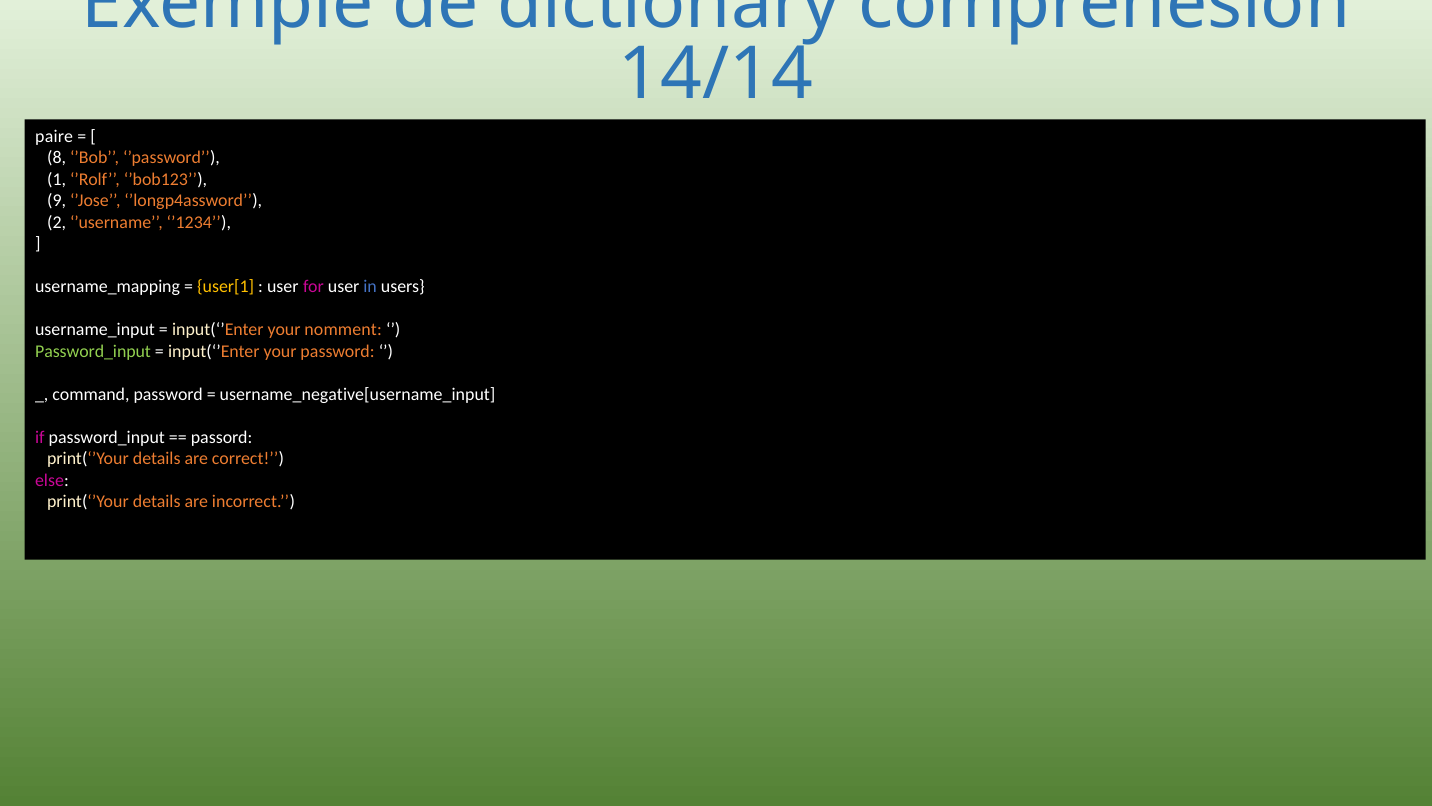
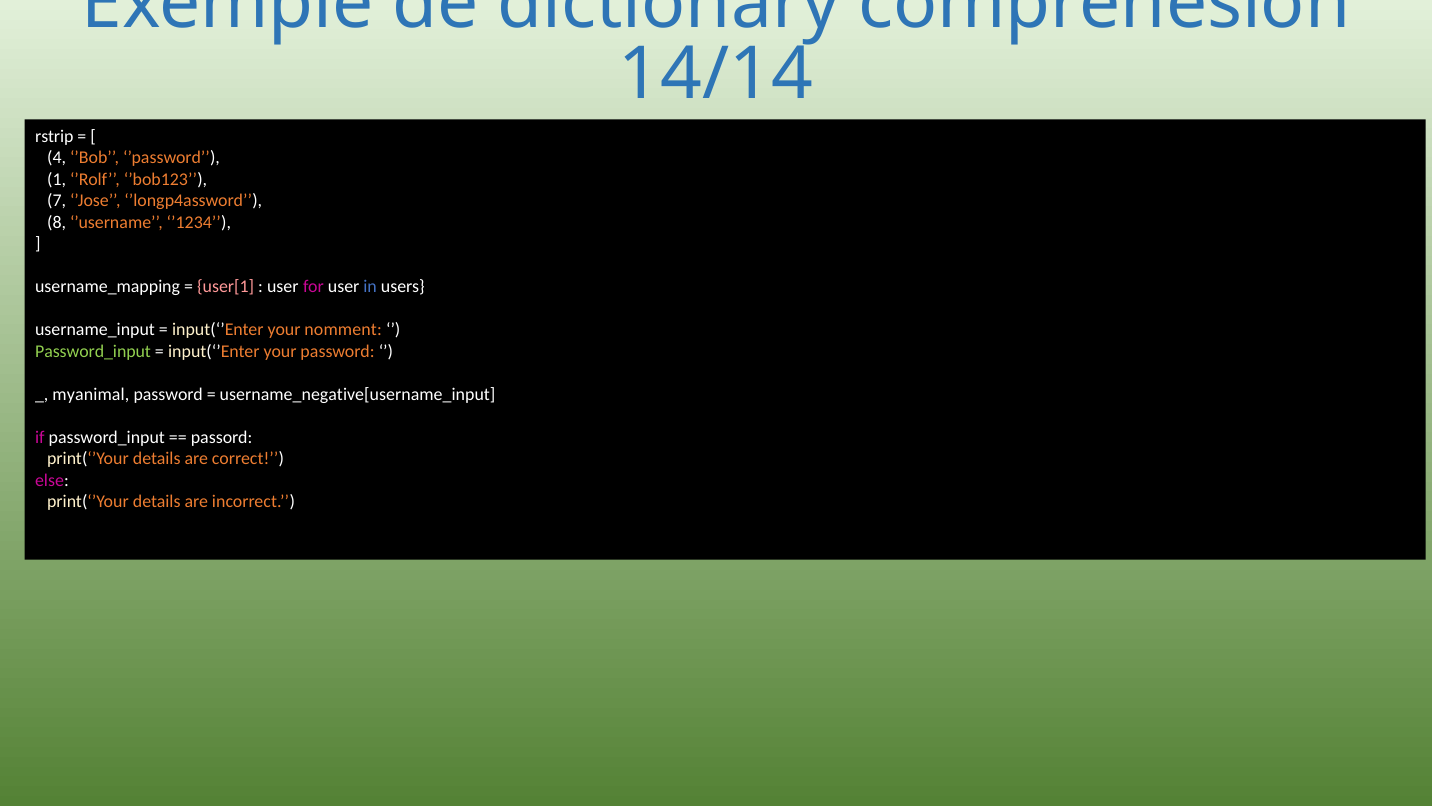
paire: paire -> rstrip
8: 8 -> 4
9: 9 -> 7
2: 2 -> 8
user[1 colour: yellow -> pink
command: command -> myanimal
